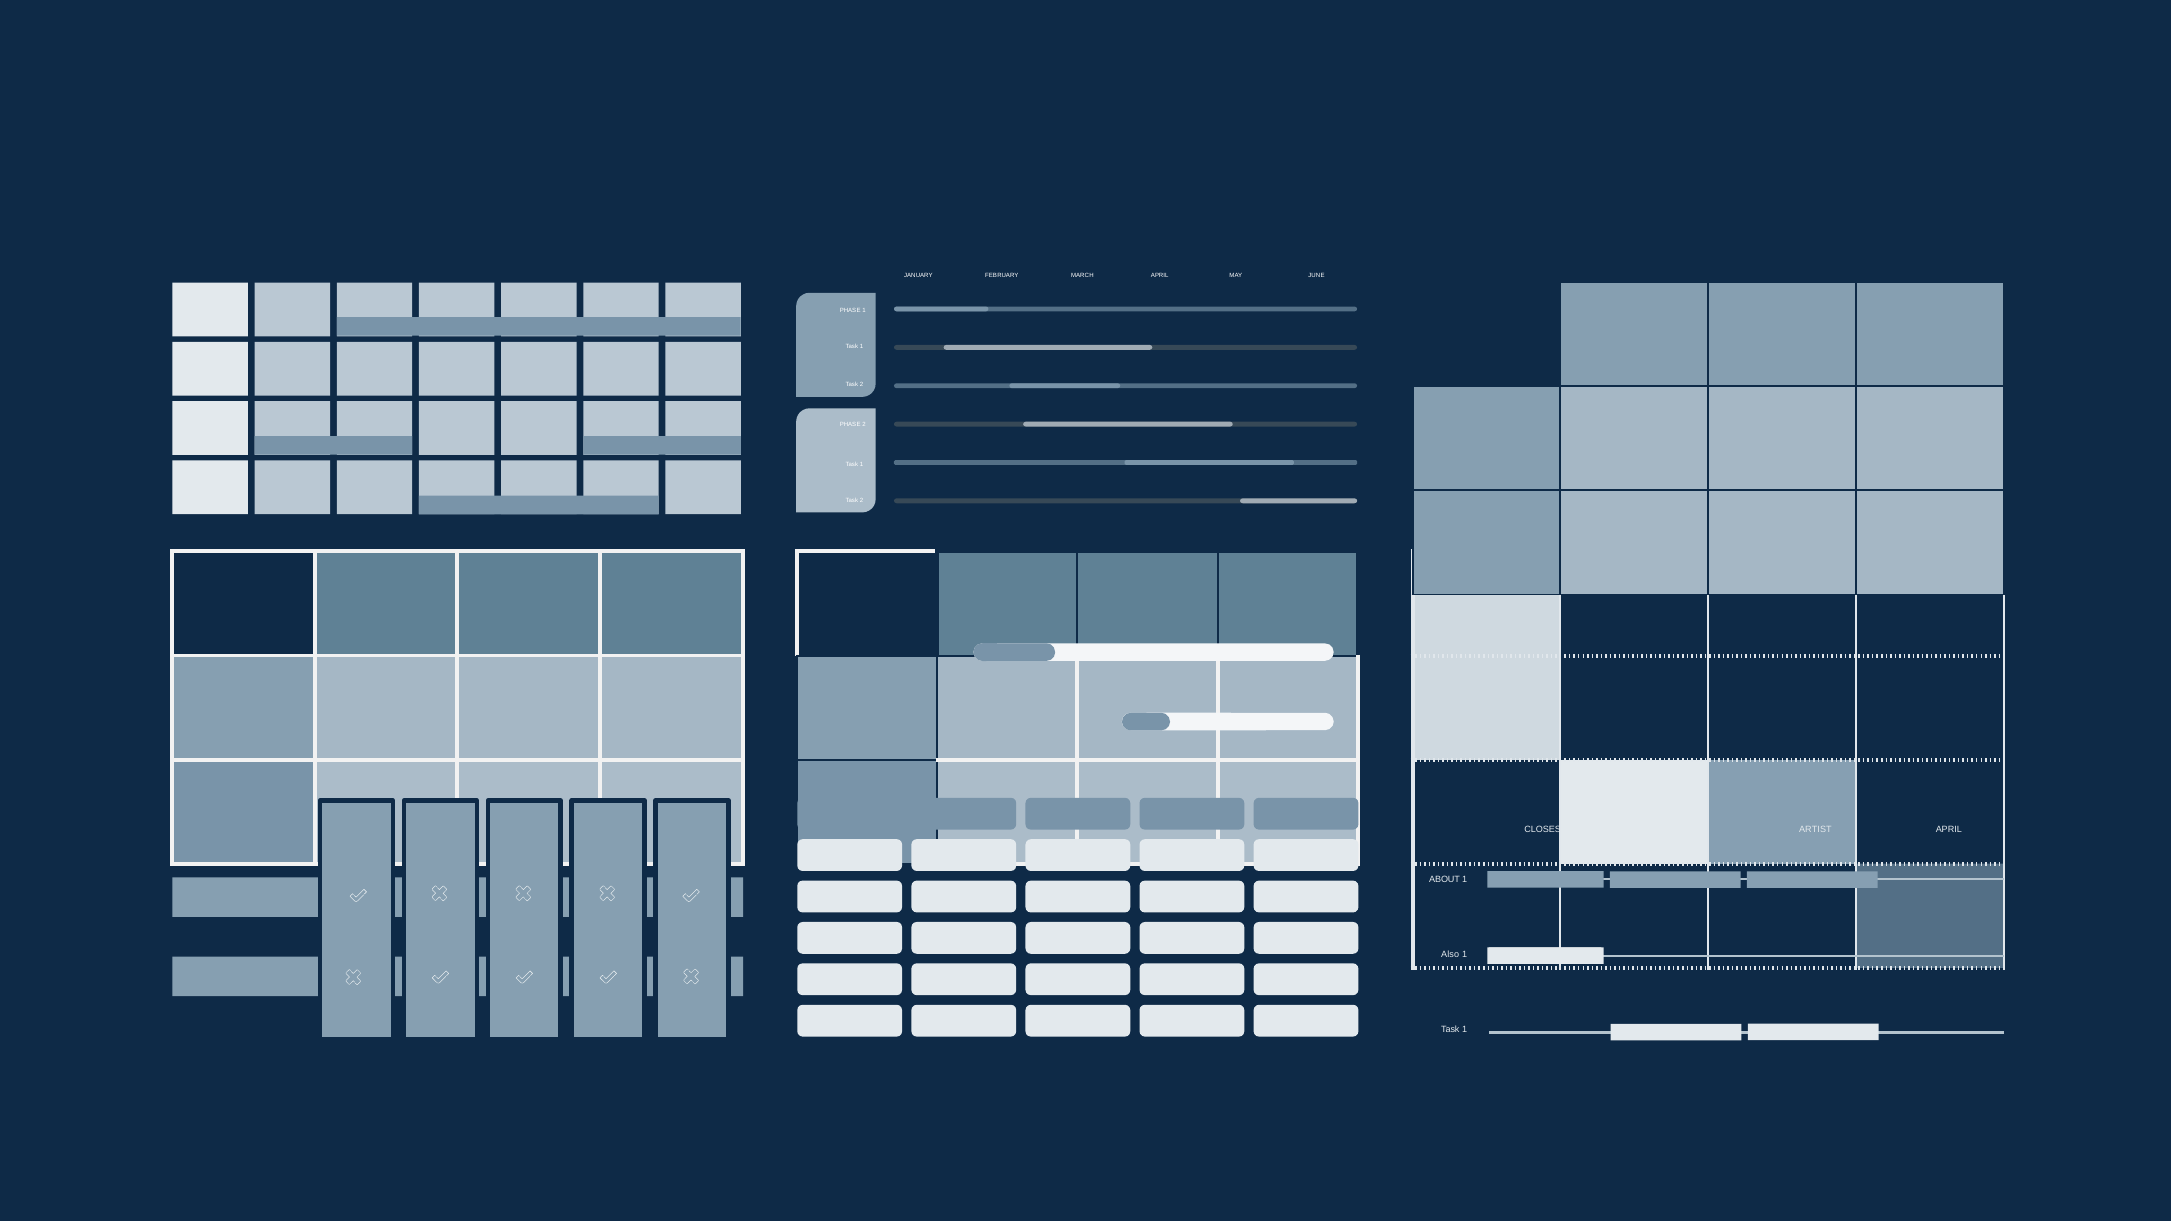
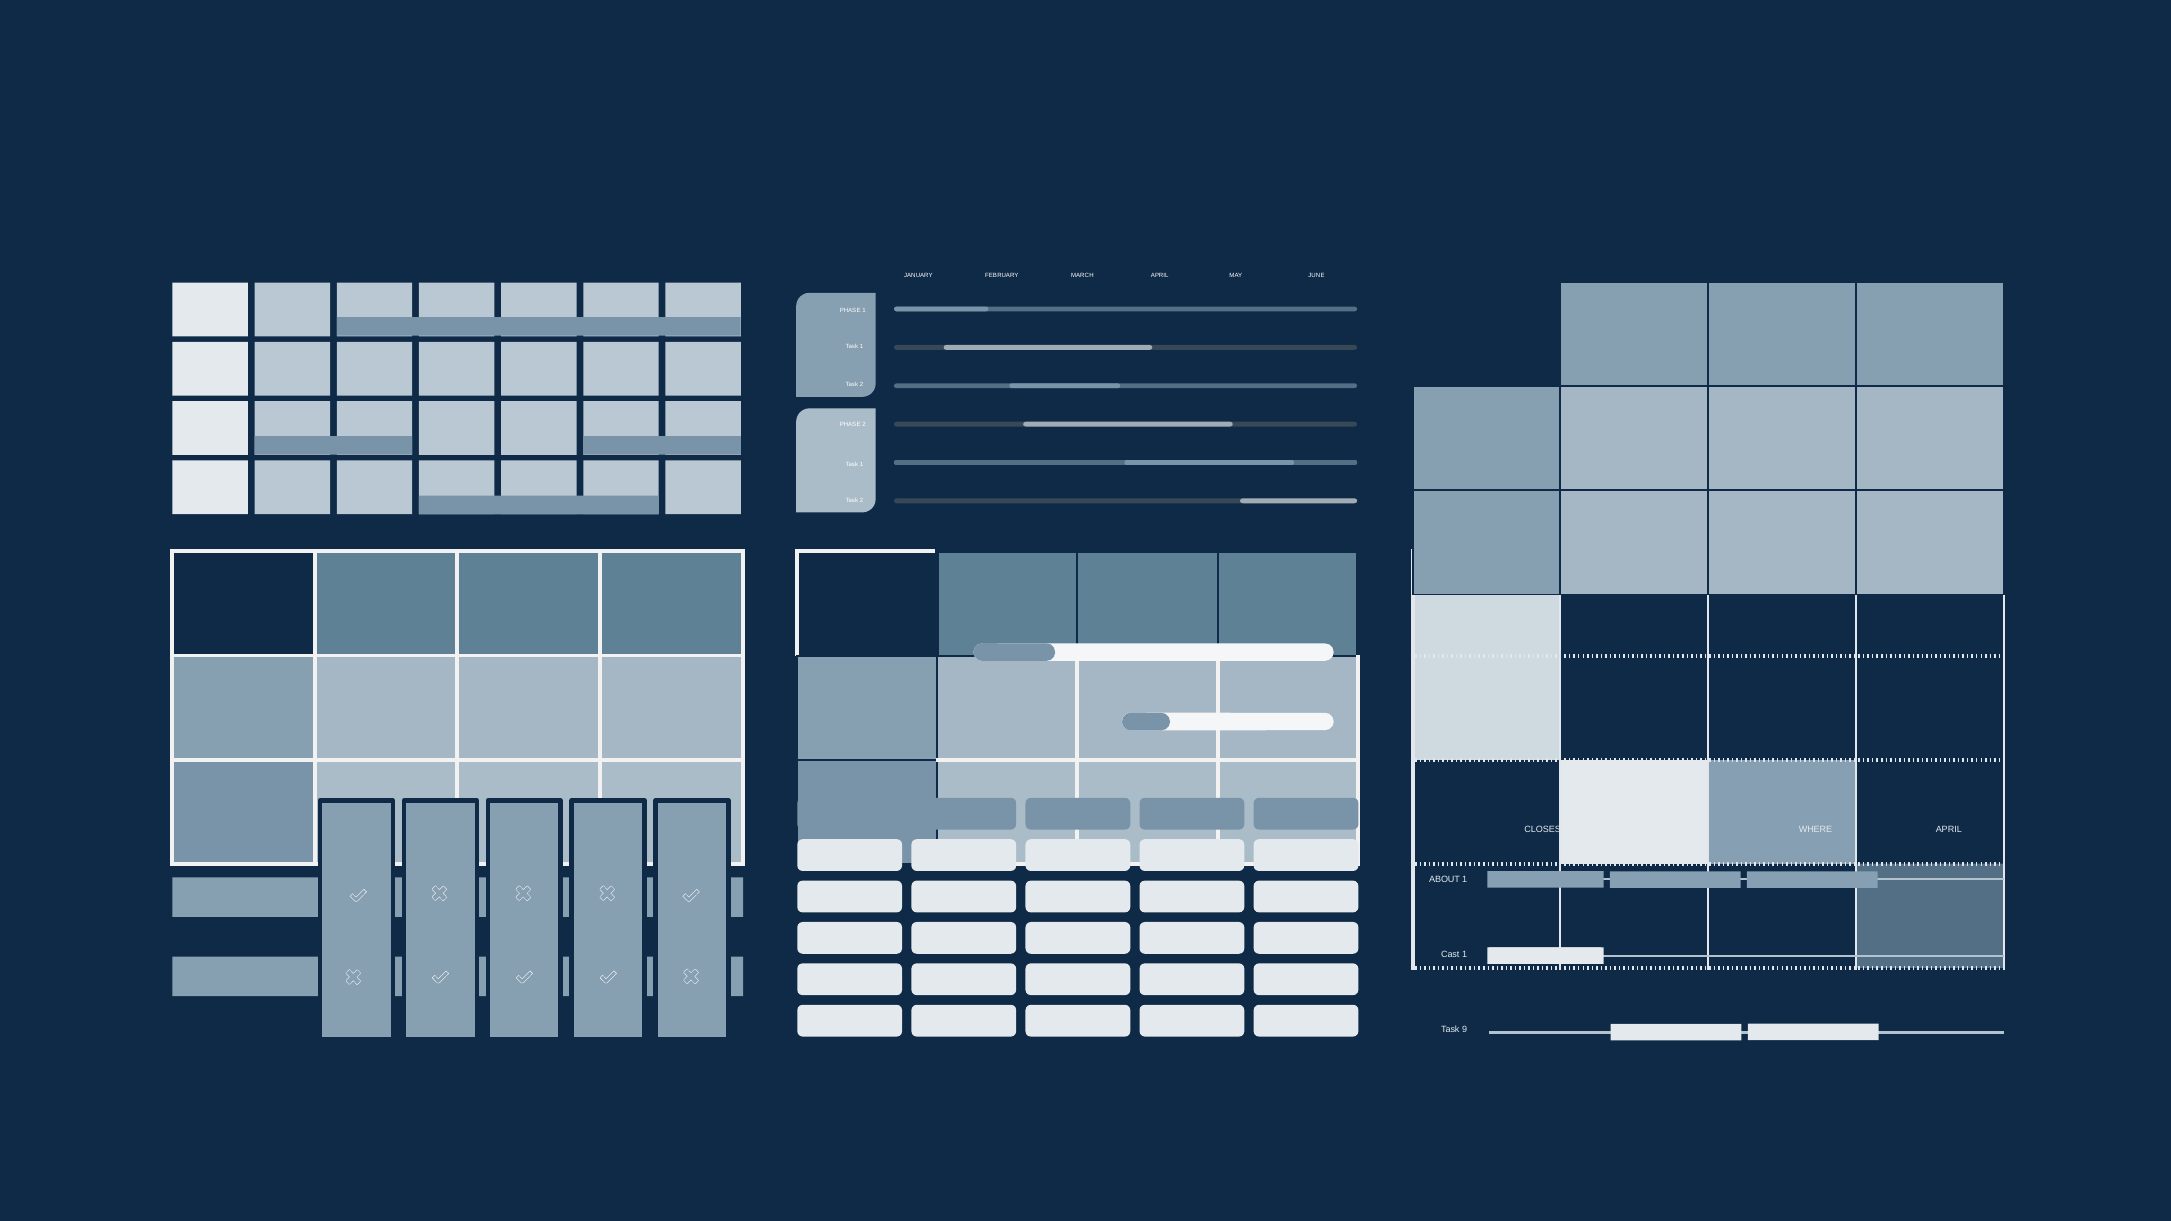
ARTIST: ARTIST -> WHERE
Also: Also -> Cast
1 at (1465, 1030): 1 -> 9
